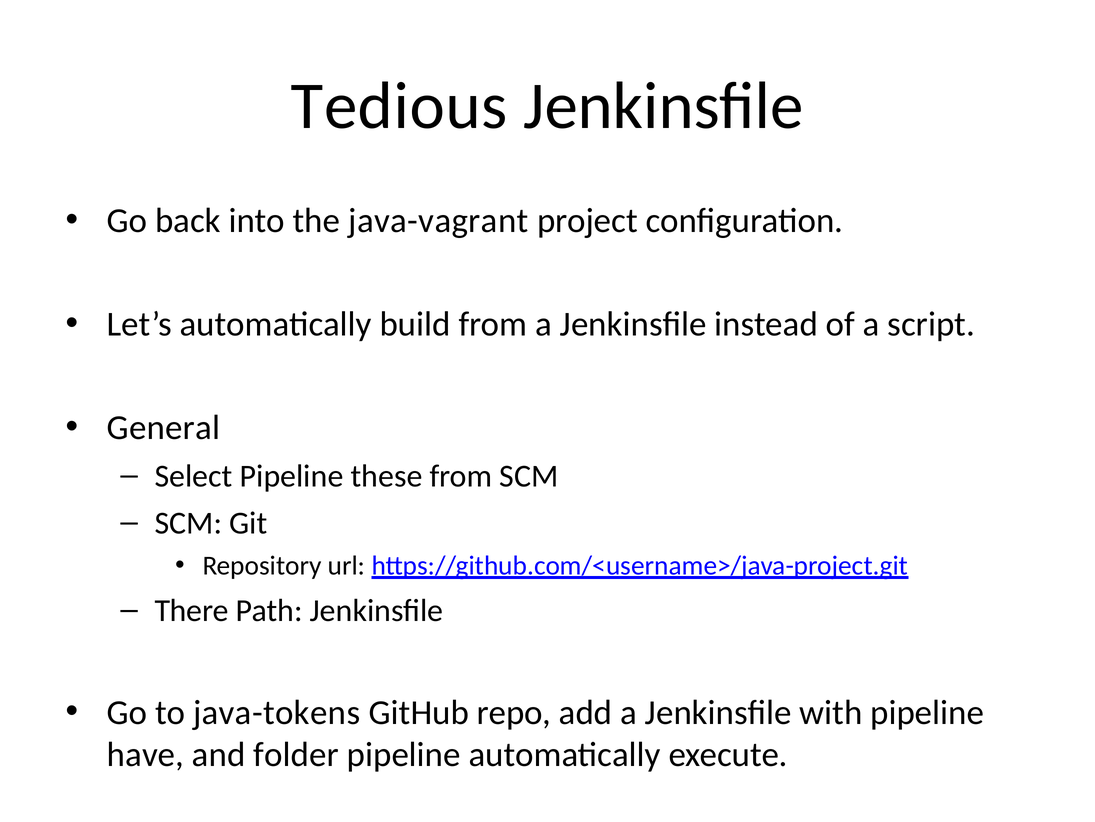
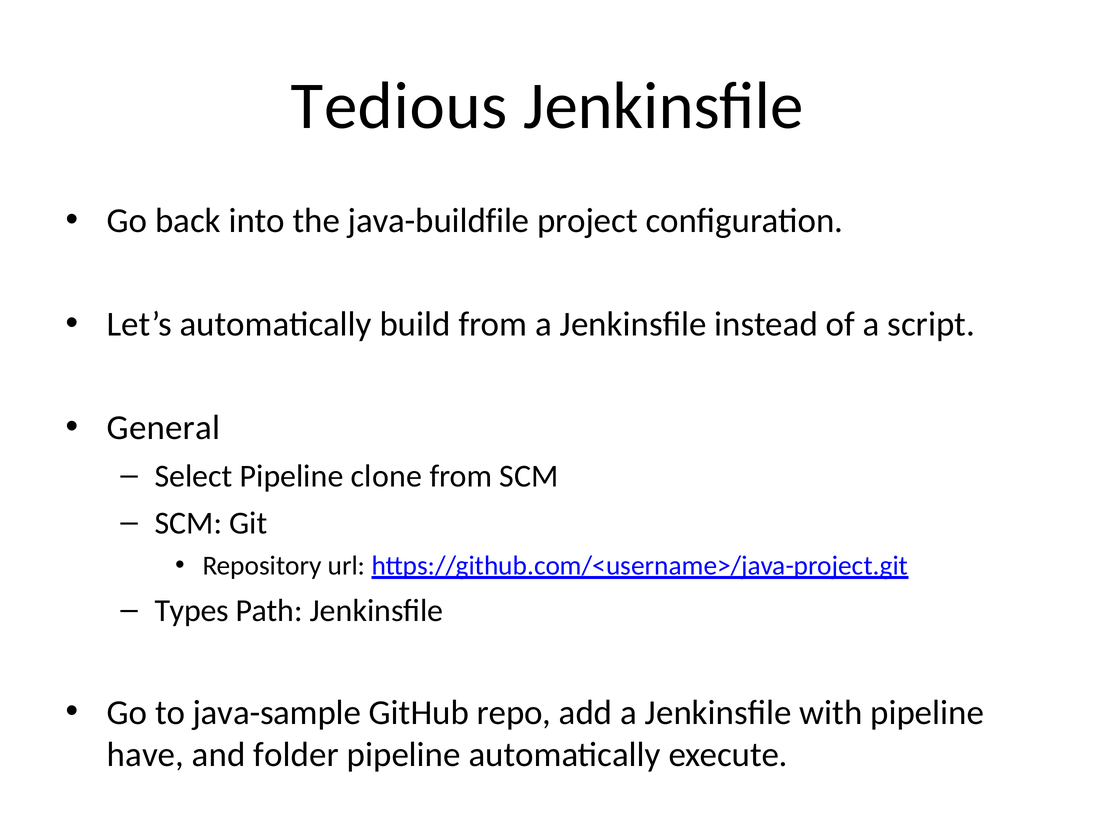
java-vagrant: java-vagrant -> java-buildfile
these: these -> clone
There: There -> Types
java-tokens: java-tokens -> java-sample
